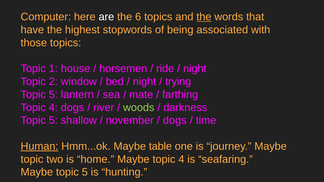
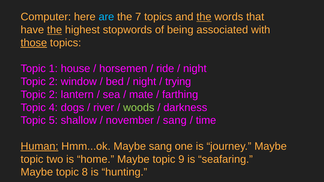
are colour: white -> light blue
6: 6 -> 7
the at (55, 30) underline: none -> present
those underline: none -> present
5 at (53, 95): 5 -> 2
dogs at (175, 121): dogs -> sang
Maybe table: table -> sang
Maybe topic 4: 4 -> 9
Maybe topic 5: 5 -> 8
